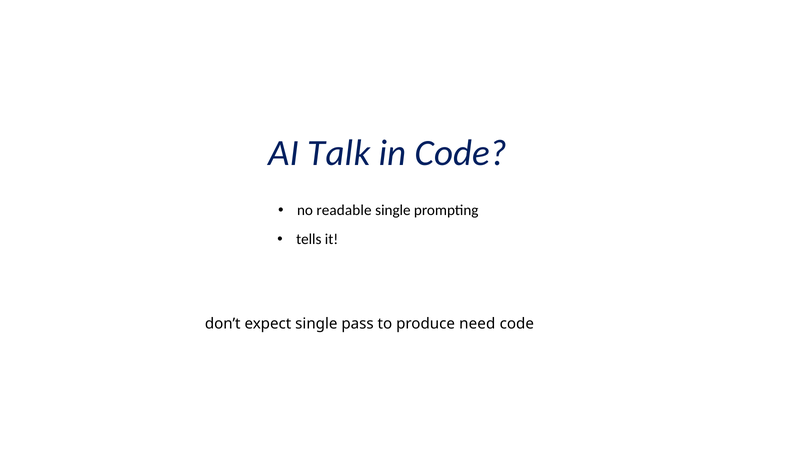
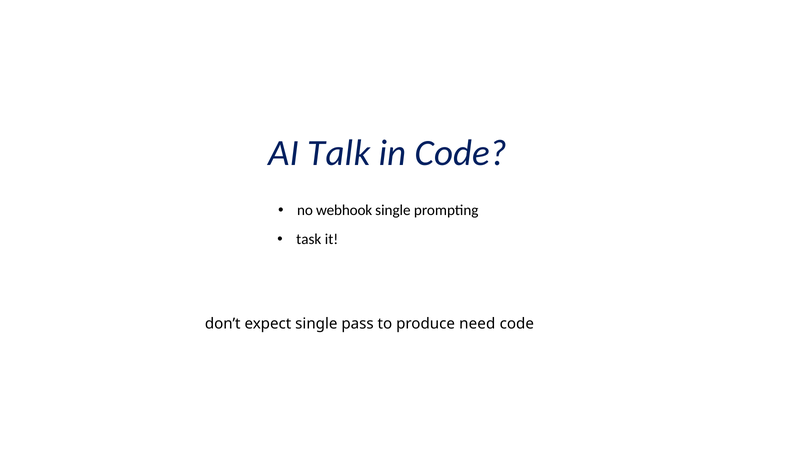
readable: readable -> webhook
tells: tells -> task
